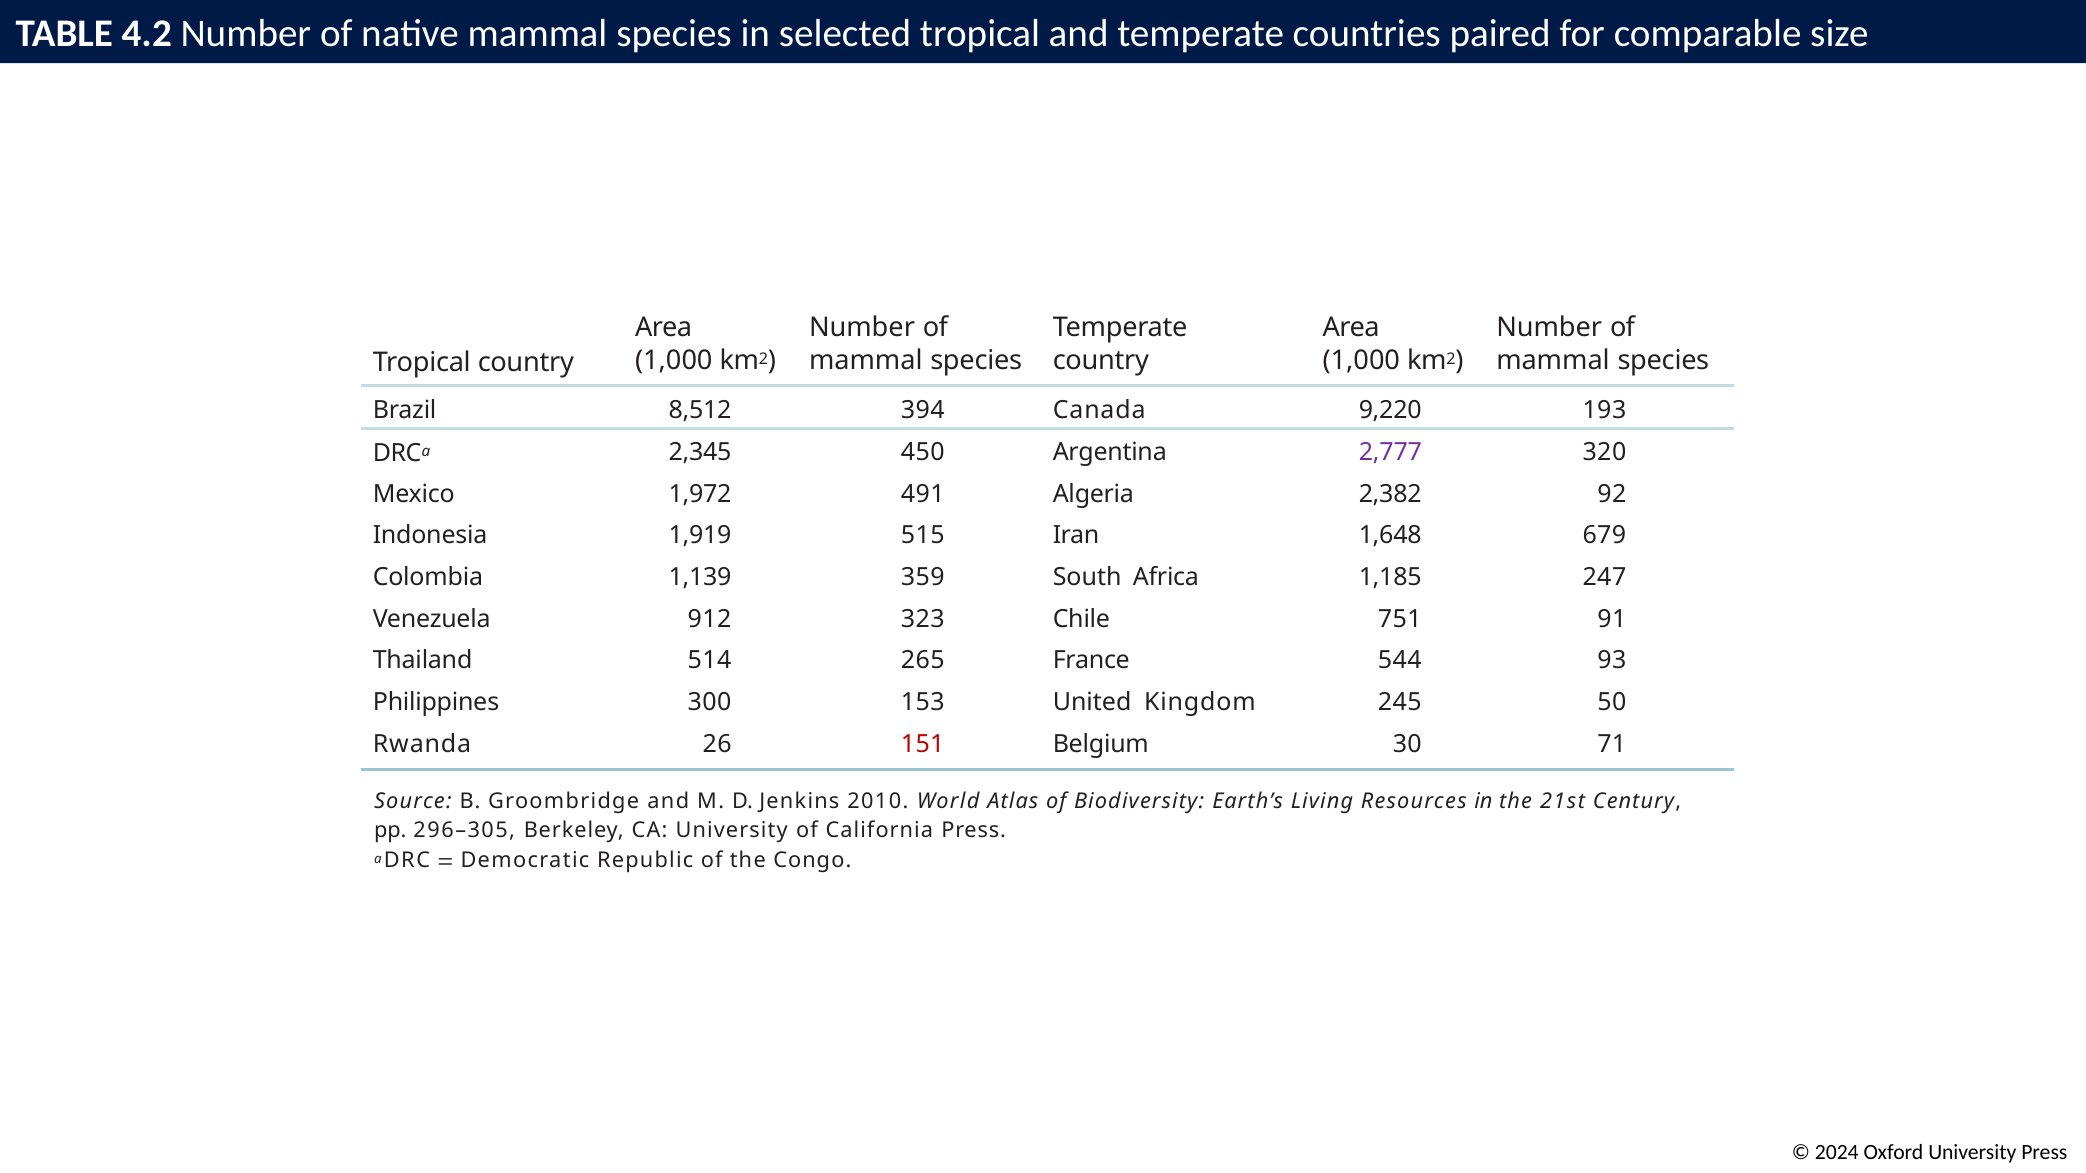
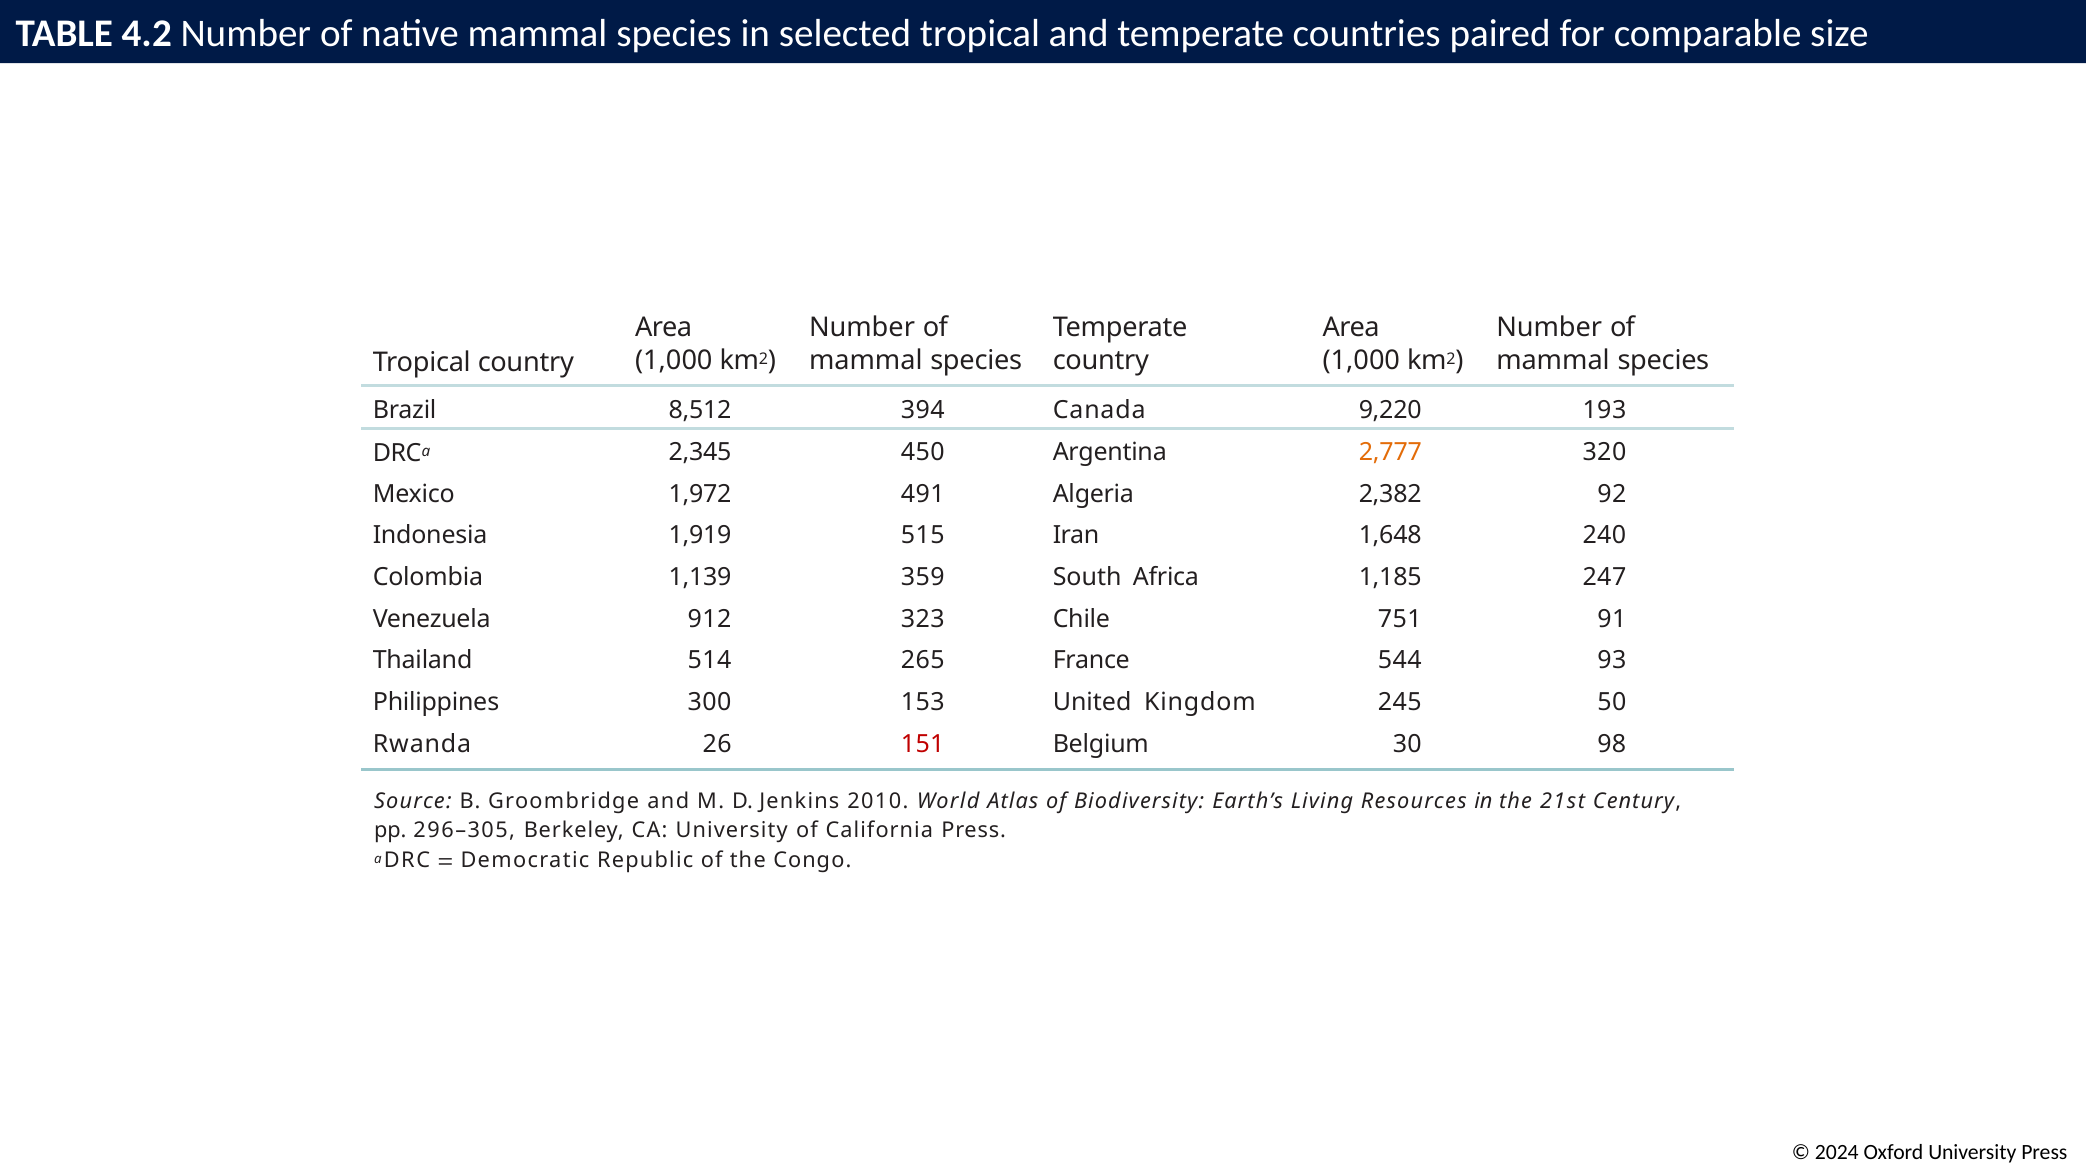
2,777 colour: purple -> orange
679: 679 -> 240
71: 71 -> 98
